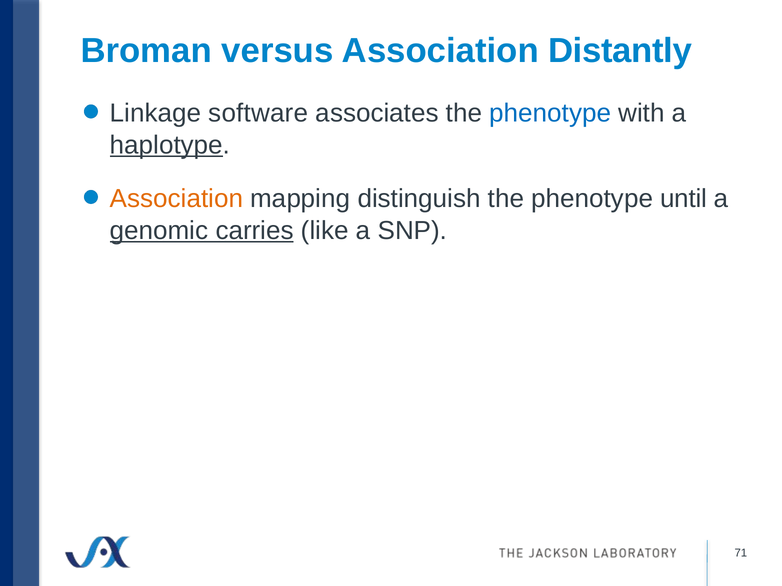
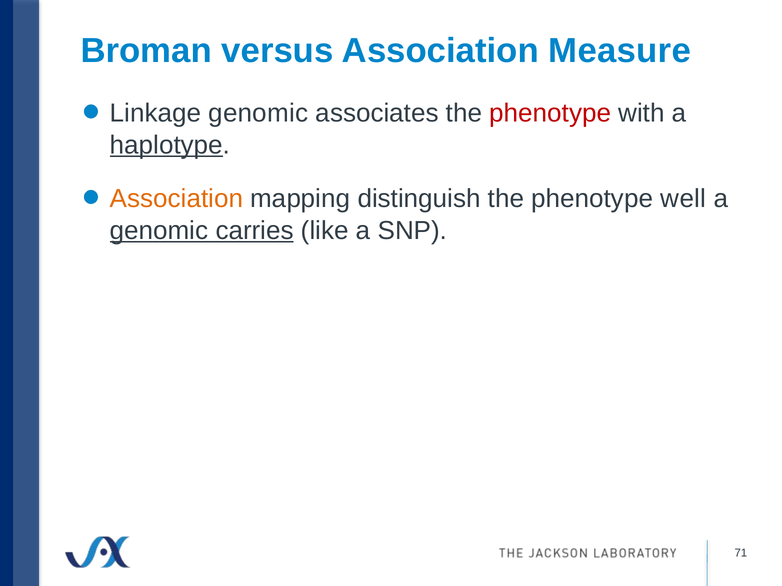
Distantly: Distantly -> Measure
Linkage software: software -> genomic
phenotype at (550, 113) colour: blue -> red
until: until -> well
